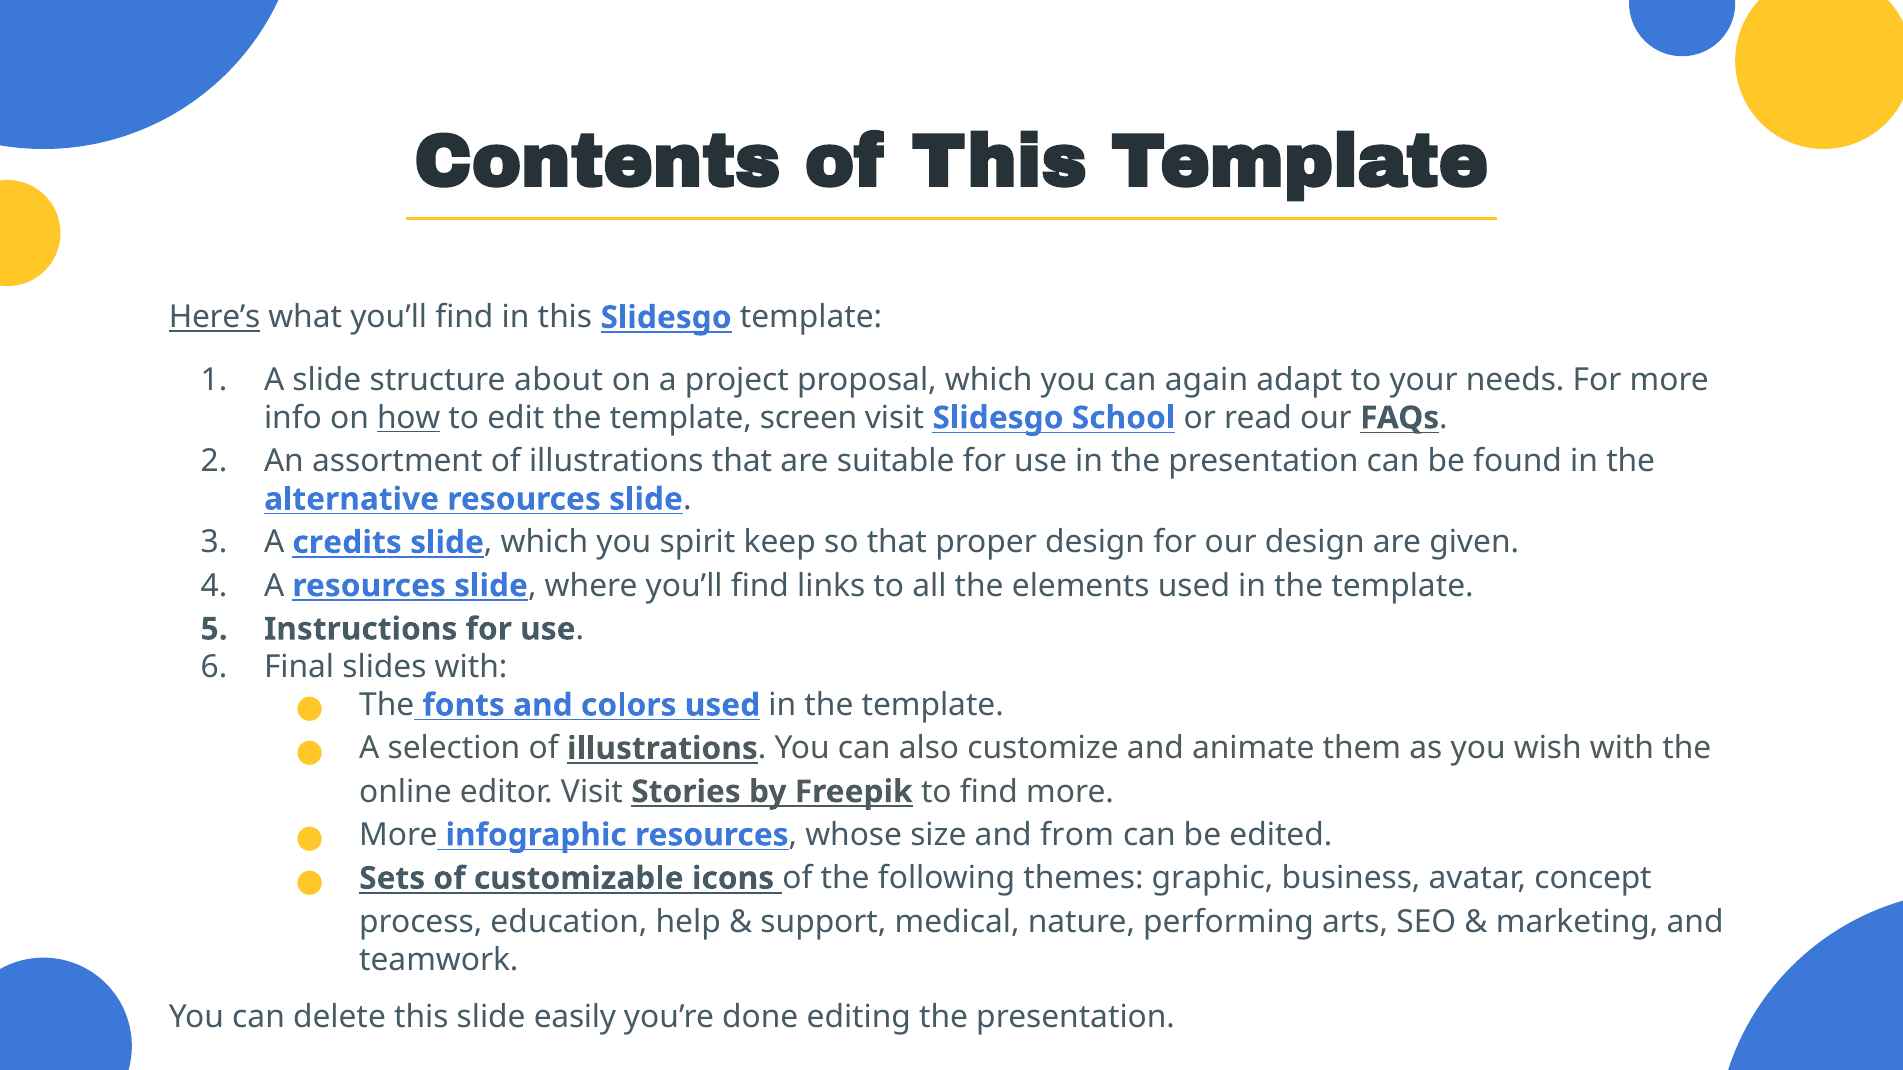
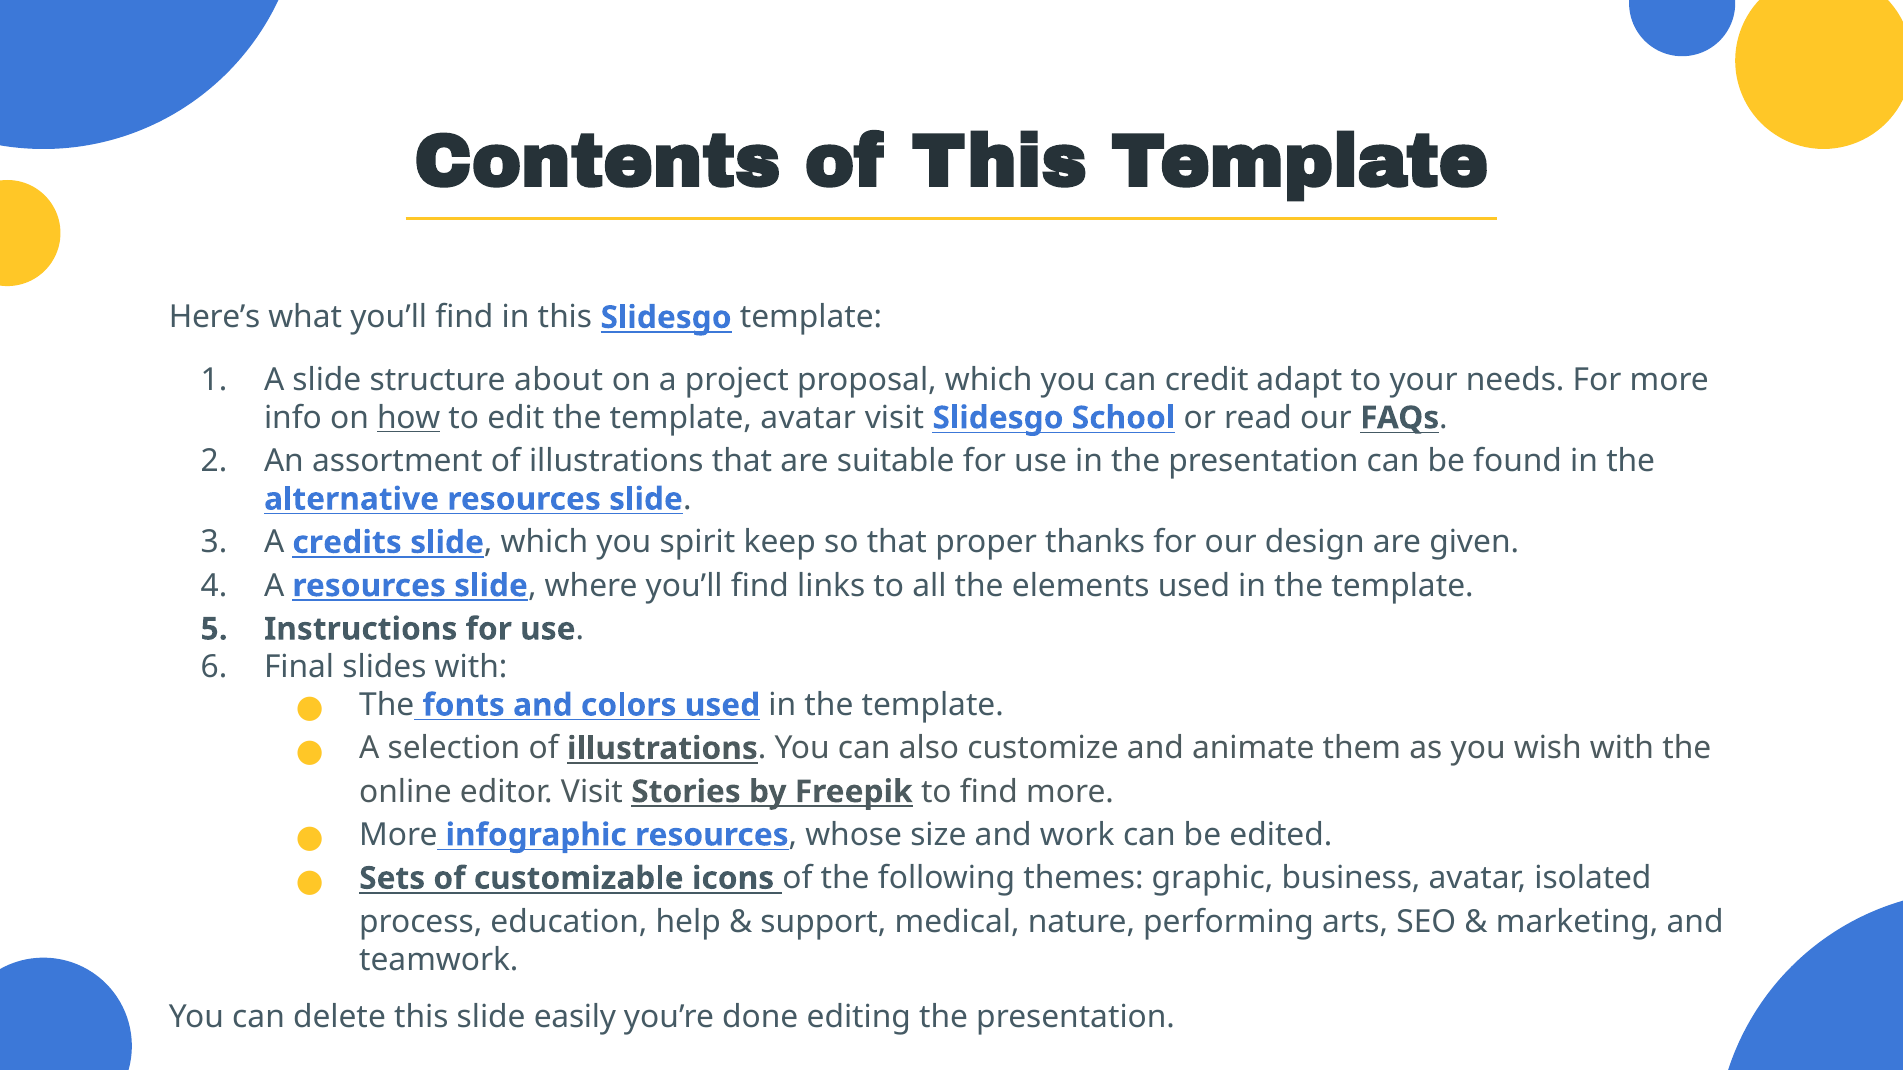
Here’s underline: present -> none
again: again -> credit
template screen: screen -> avatar
proper design: design -> thanks
from: from -> work
concept: concept -> isolated
